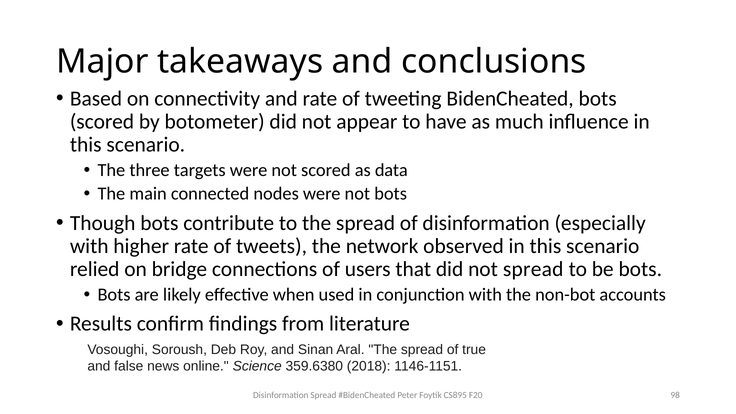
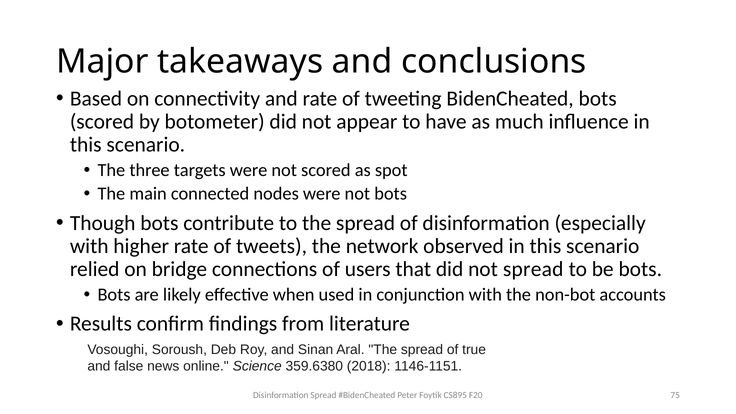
data: data -> spot
98: 98 -> 75
